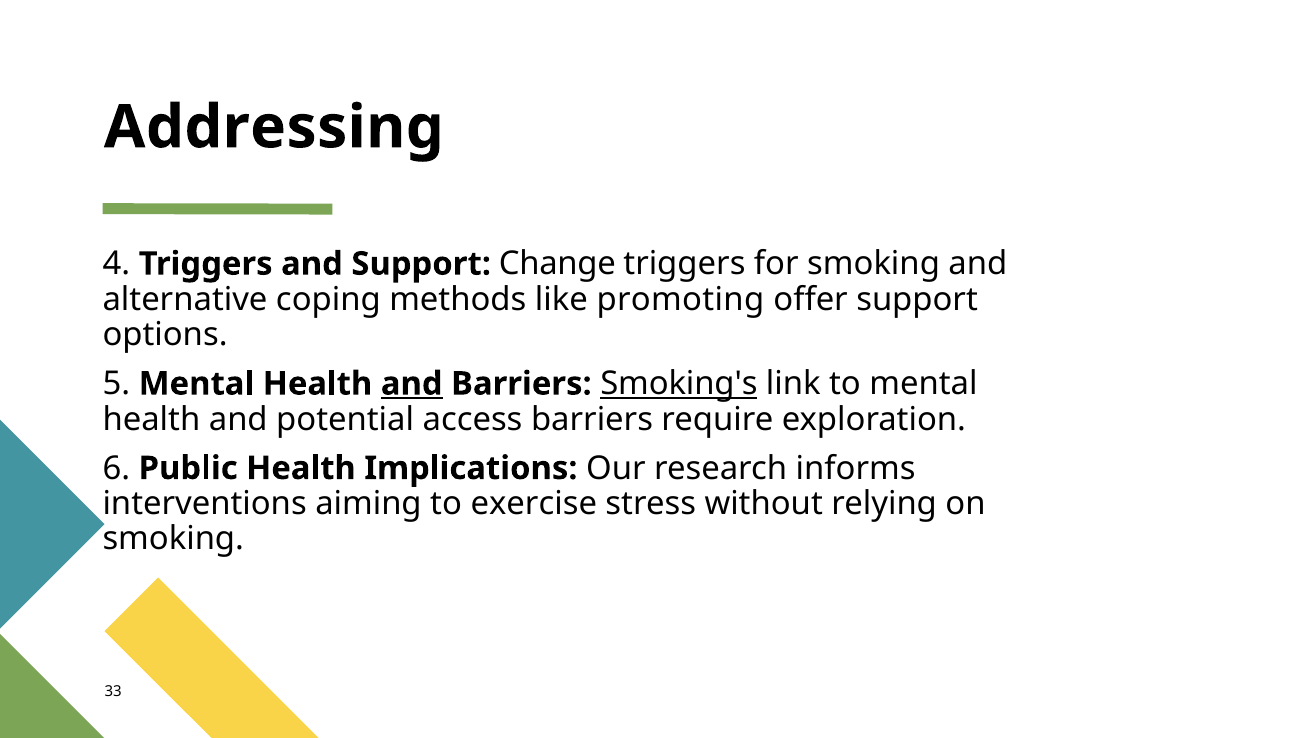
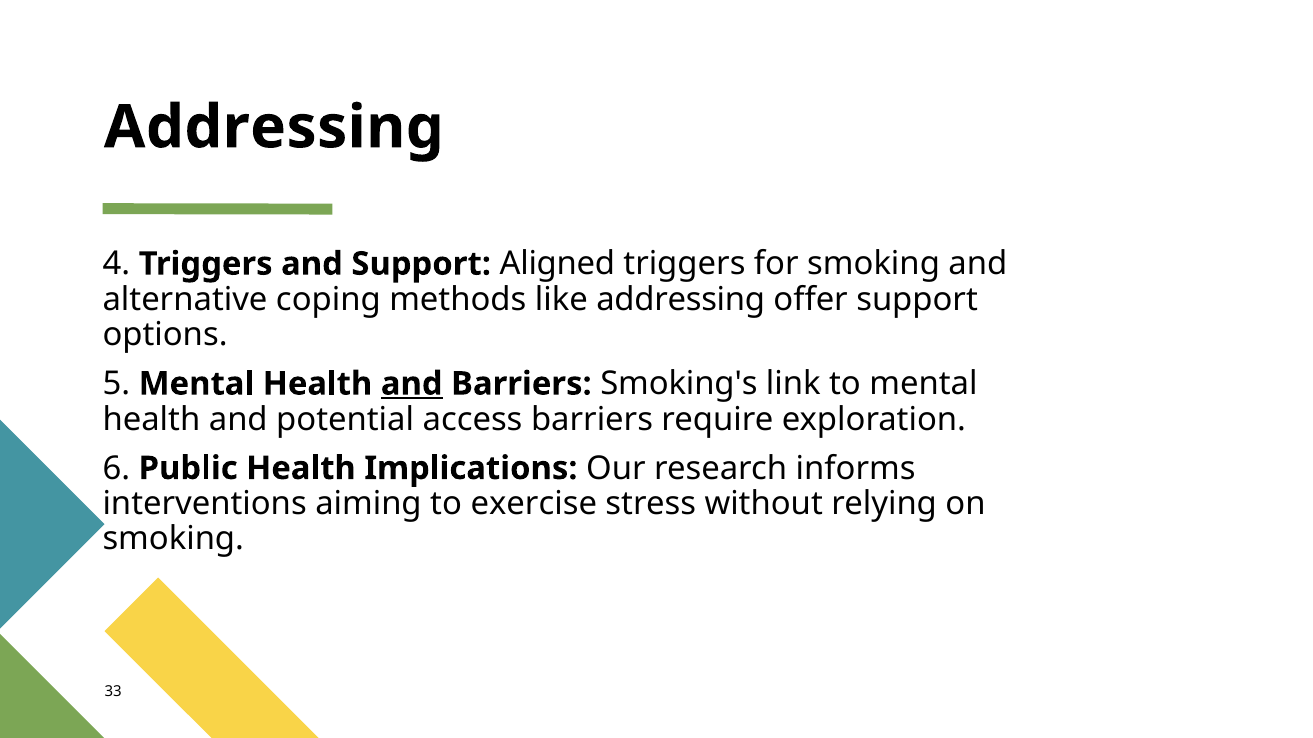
Change: Change -> Aligned
like promoting: promoting -> addressing
Smoking's underline: present -> none
